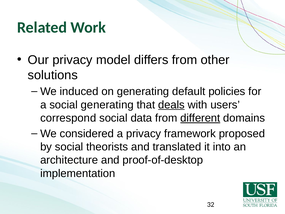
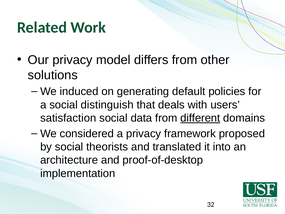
social generating: generating -> distinguish
deals underline: present -> none
correspond: correspond -> satisfaction
